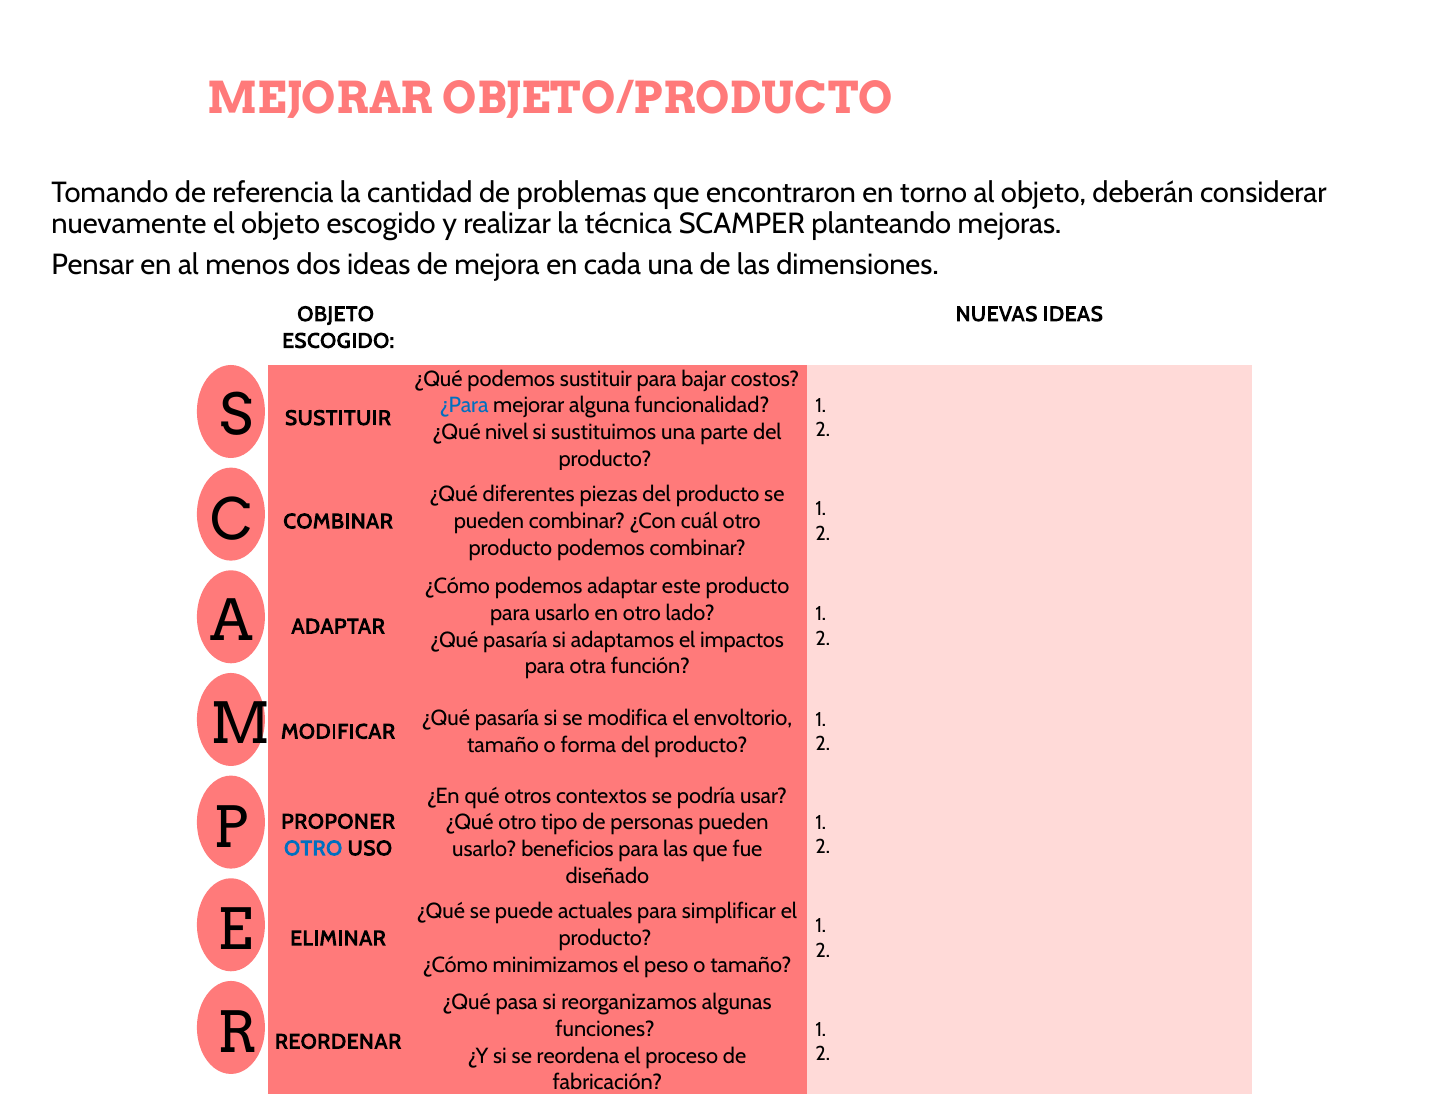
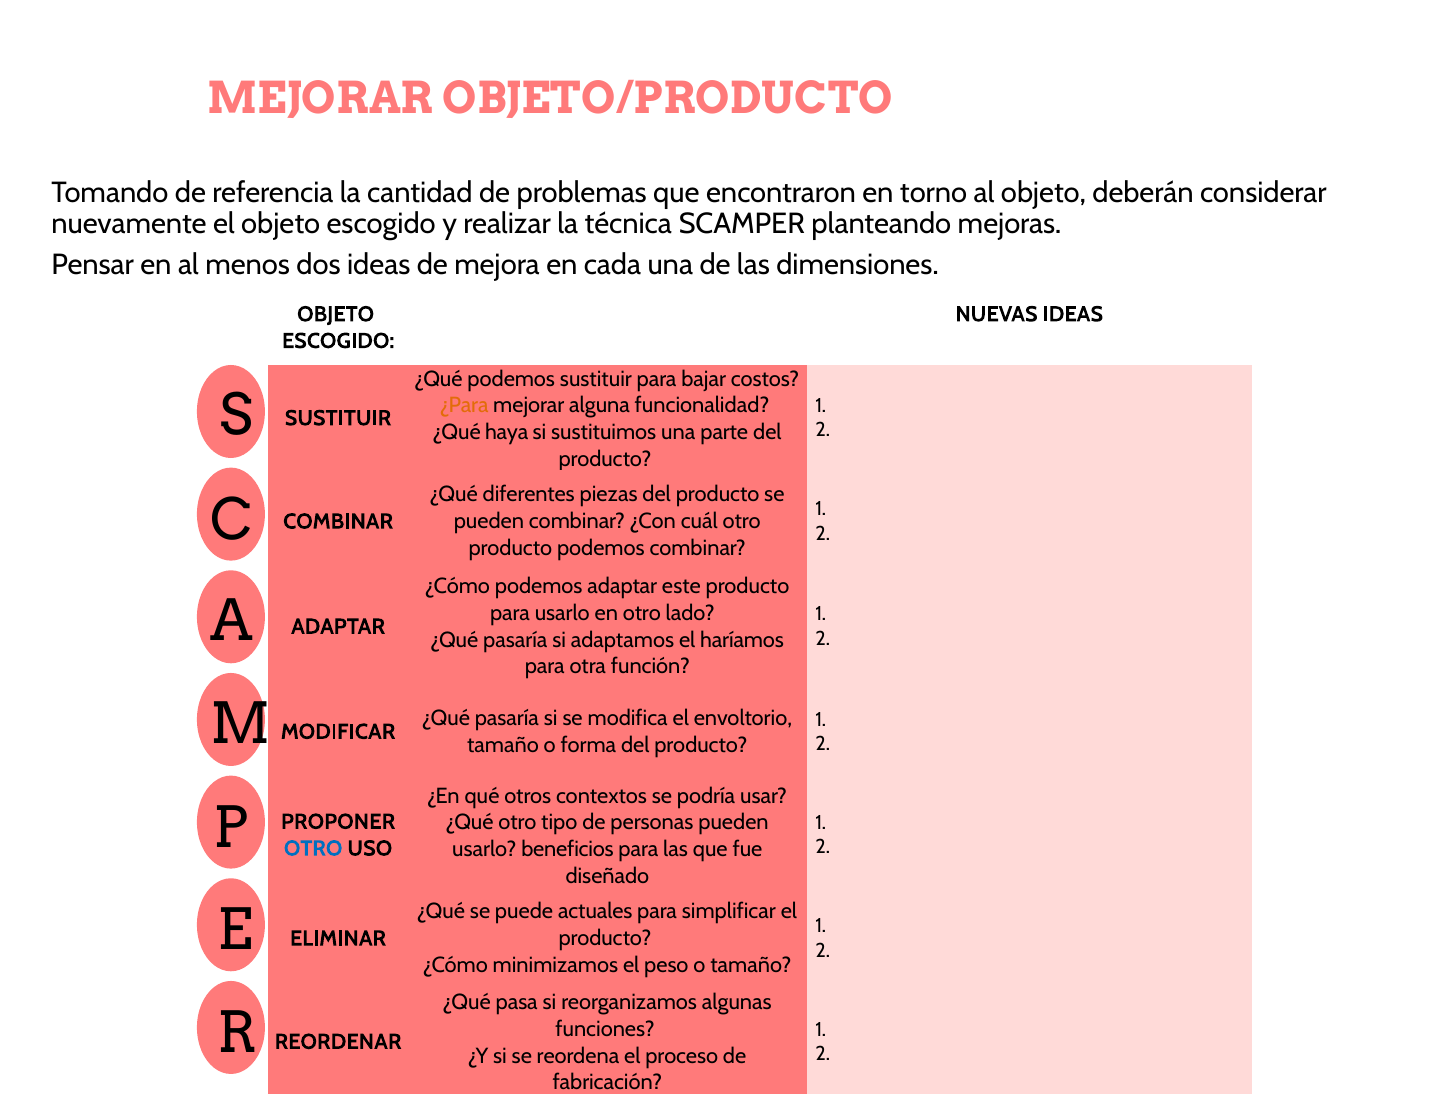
¿Para colour: blue -> orange
nivel: nivel -> haya
impactos: impactos -> haríamos
